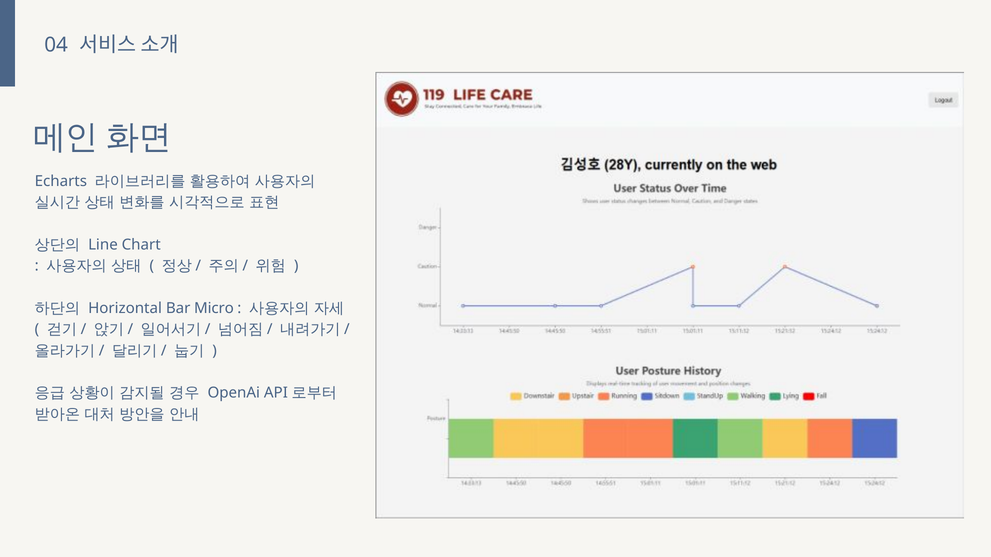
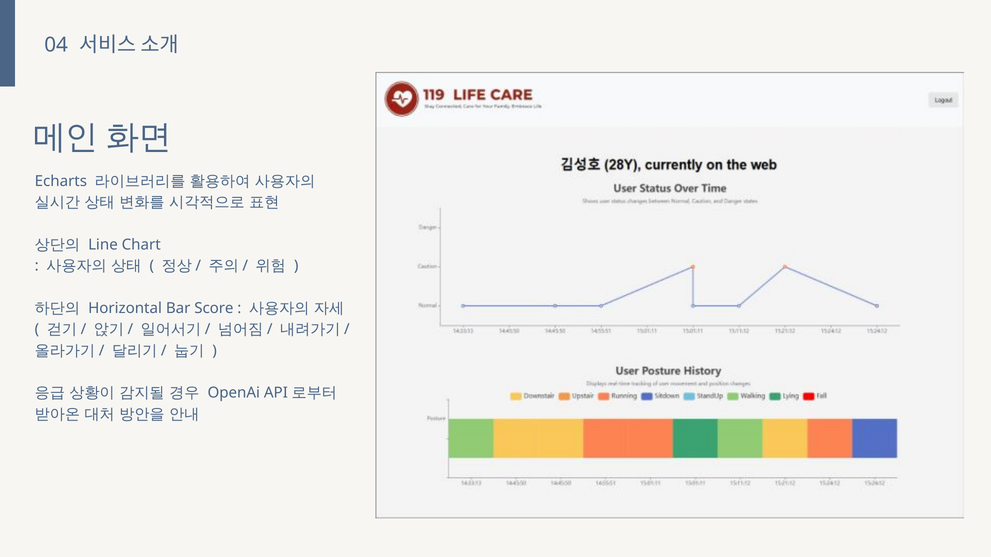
Micro: Micro -> Score
